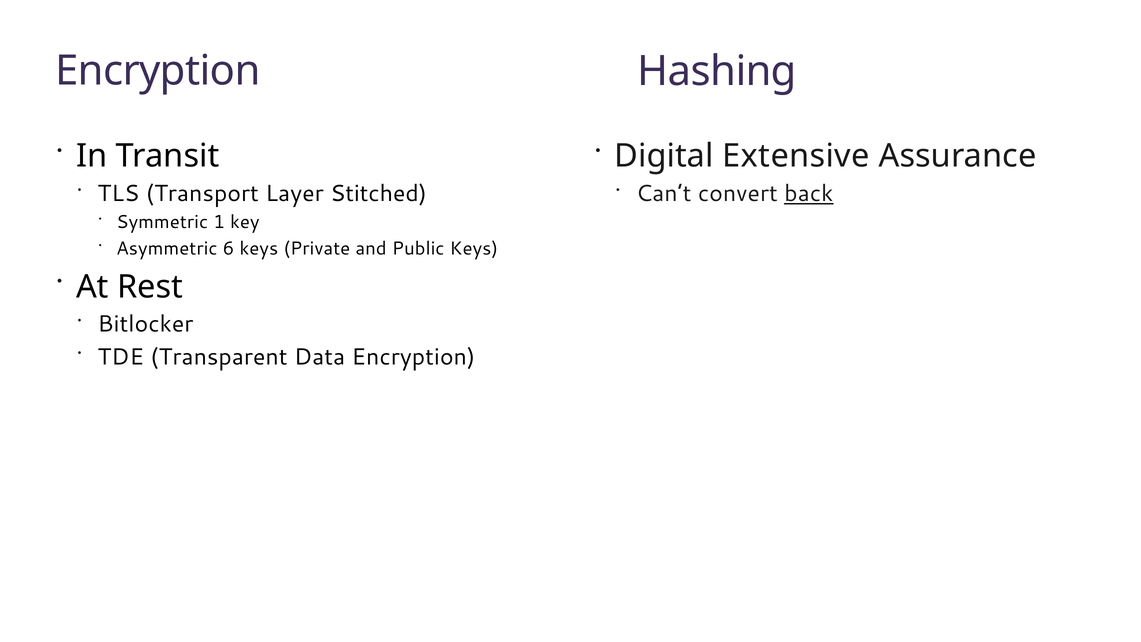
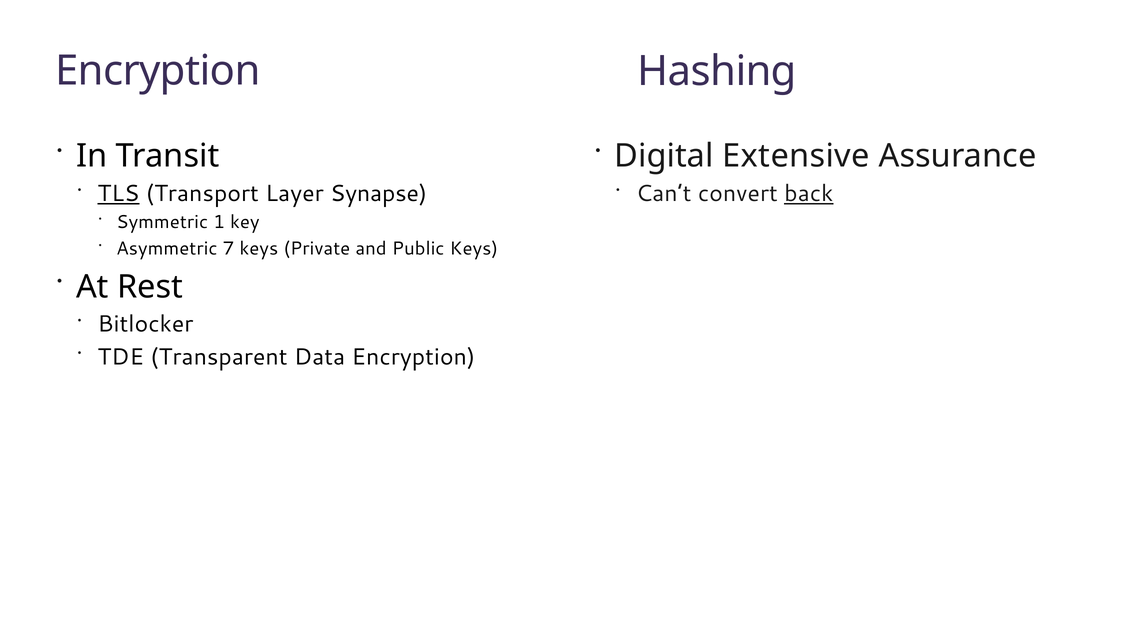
TLS underline: none -> present
Stitched: Stitched -> Synapse
6: 6 -> 7
